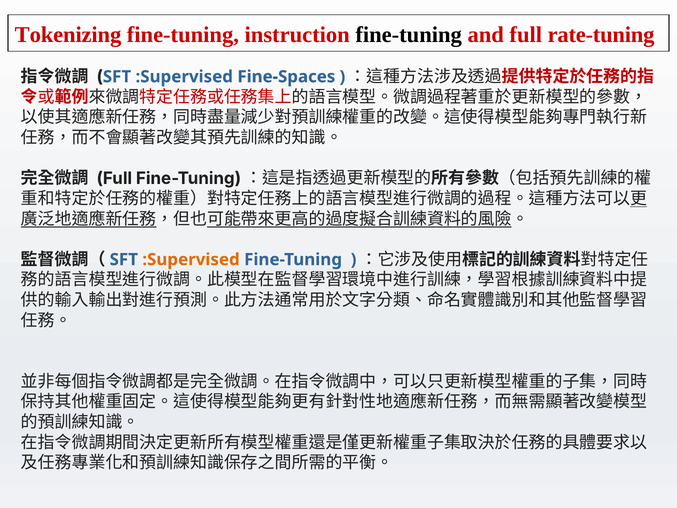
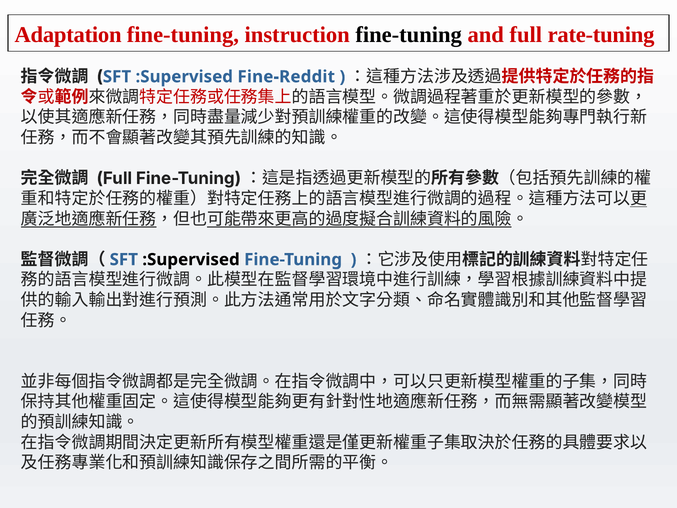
Tokenizing: Tokenizing -> Adaptation
Fine-Spaces: Fine-Spaces -> Fine-Reddit
:Supervised at (191, 259) colour: orange -> black
